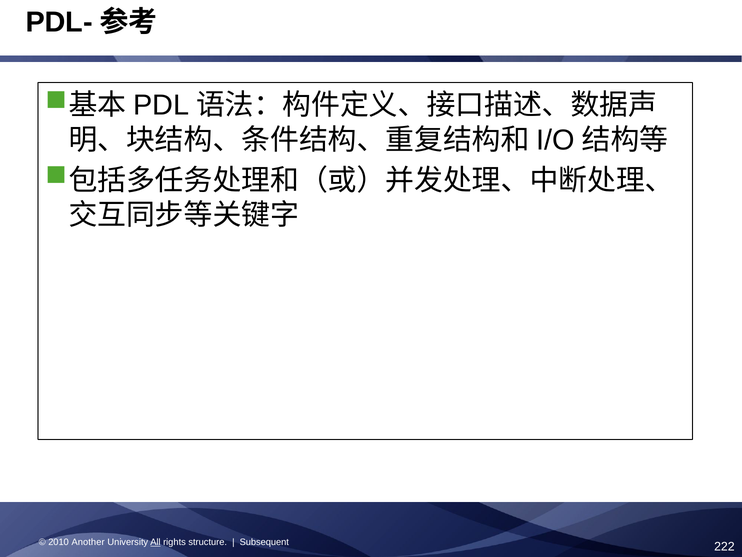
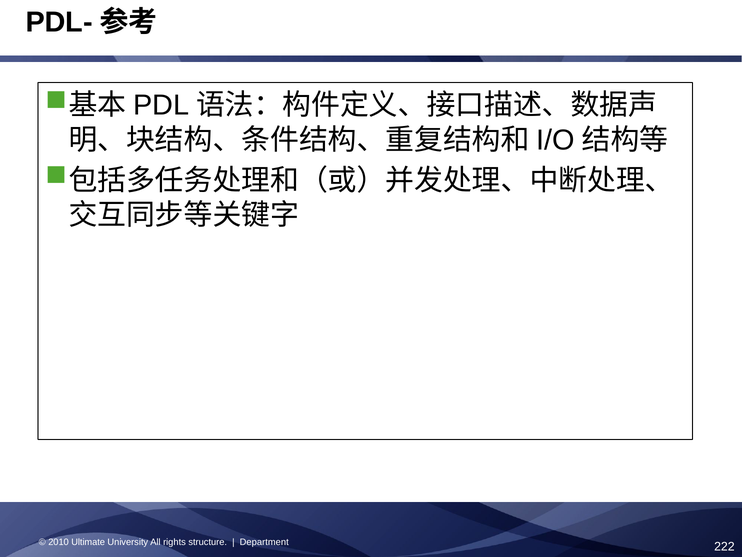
Another: Another -> Ultimate
All underline: present -> none
Subsequent: Subsequent -> Department
